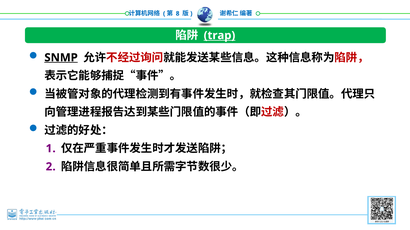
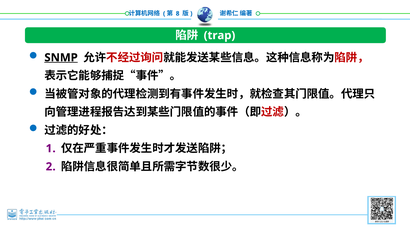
trap underline: present -> none
